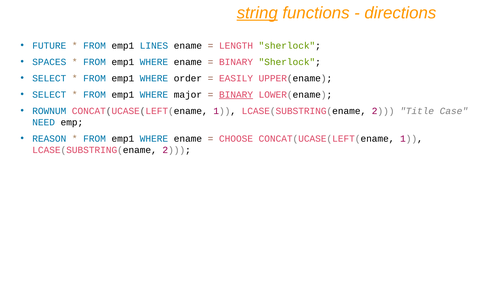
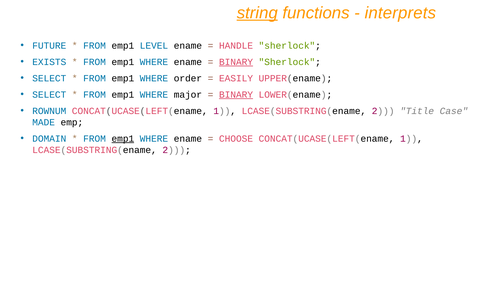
directions: directions -> interprets
LINES: LINES -> LEVEL
LENGTH: LENGTH -> HANDLE
SPACES: SPACES -> EXISTS
BINARY at (236, 62) underline: none -> present
NEED: NEED -> MADE
REASON: REASON -> DOMAIN
emp1 at (123, 139) underline: none -> present
